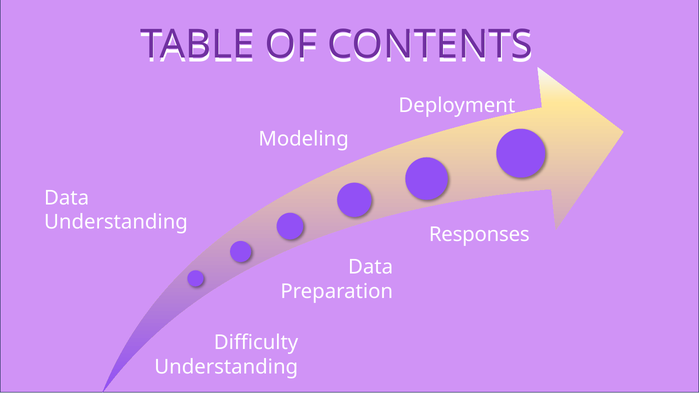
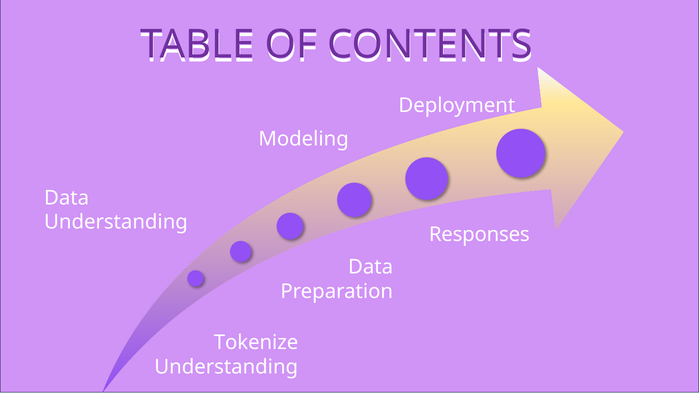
Difficulty: Difficulty -> Tokenize
